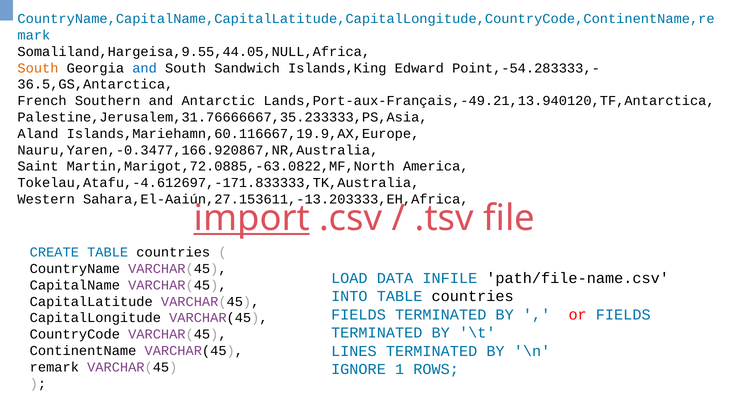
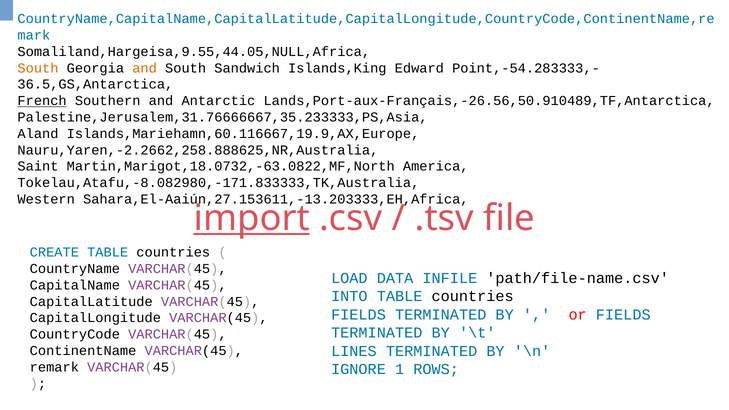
and at (145, 68) colour: blue -> orange
French underline: none -> present
Lands,Port-aux-Français,-49.21,13.940120,TF,Antarctica: Lands,Port-aux-Français,-49.21,13.940120,TF,Antarctica -> Lands,Port-aux-Français,-26.56,50.910489,TF,Antarctica
Nauru,Yaren,-0.3477,166.920867,NR,Australia: Nauru,Yaren,-0.3477,166.920867,NR,Australia -> Nauru,Yaren,-2.2662,258.888625,NR,Australia
Martin,Marigot,72.0885,-63.0822,MF,North: Martin,Marigot,72.0885,-63.0822,MF,North -> Martin,Marigot,18.0732,-63.0822,MF,North
Tokelau,Atafu,-4.612697,-171.833333,TK,Australia: Tokelau,Atafu,-4.612697,-171.833333,TK,Australia -> Tokelau,Atafu,-8.082980,-171.833333,TK,Australia
